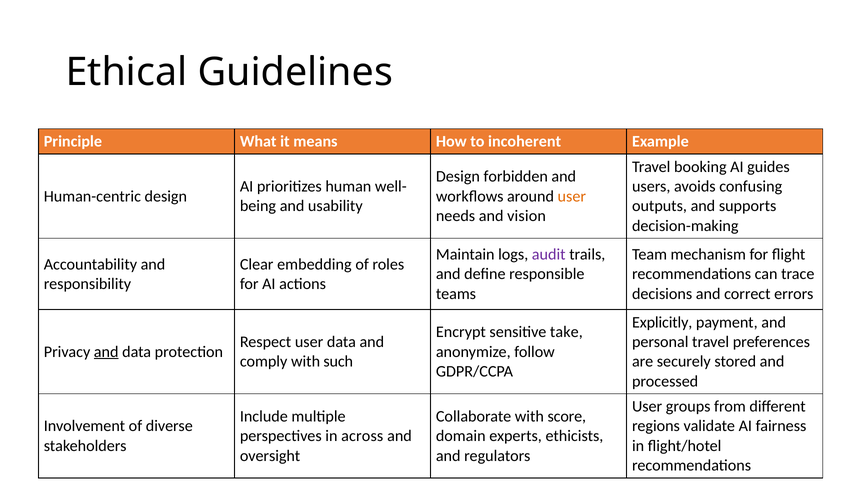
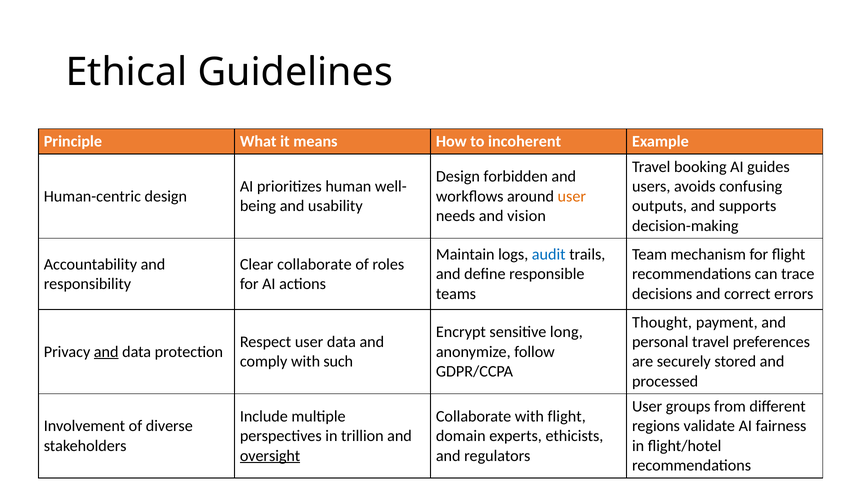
audit colour: purple -> blue
Clear embedding: embedding -> collaborate
Explicitly: Explicitly -> Thought
take: take -> long
with score: score -> flight
across: across -> trillion
oversight underline: none -> present
